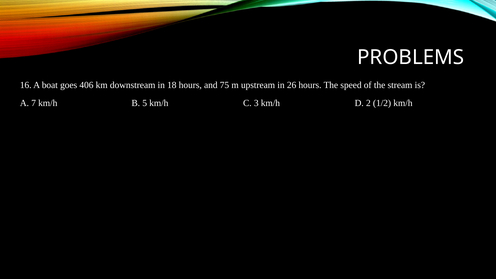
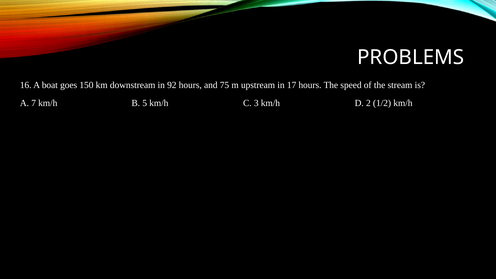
406: 406 -> 150
18: 18 -> 92
26: 26 -> 17
